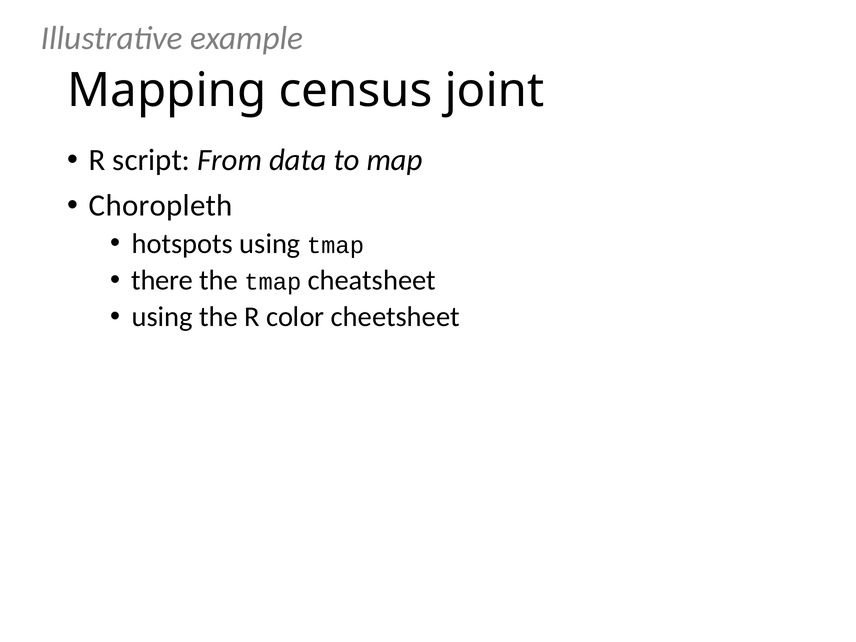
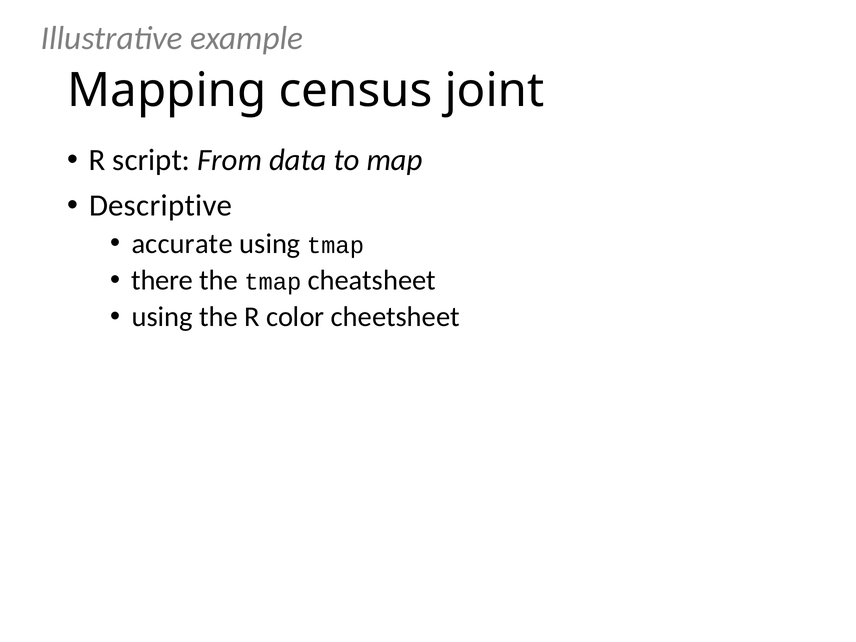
Choropleth: Choropleth -> Descriptive
hotspots: hotspots -> accurate
